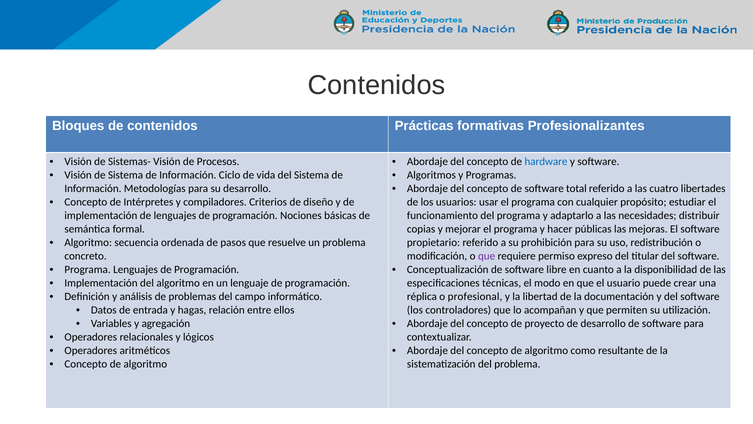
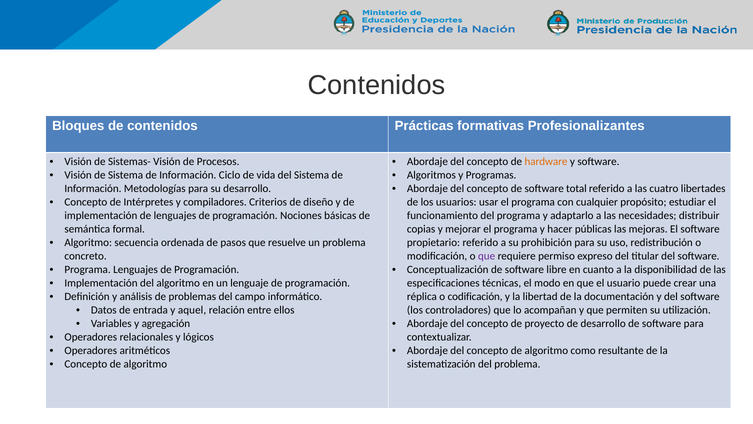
hardware colour: blue -> orange
profesional: profesional -> codificación
hagas: hagas -> aquel
